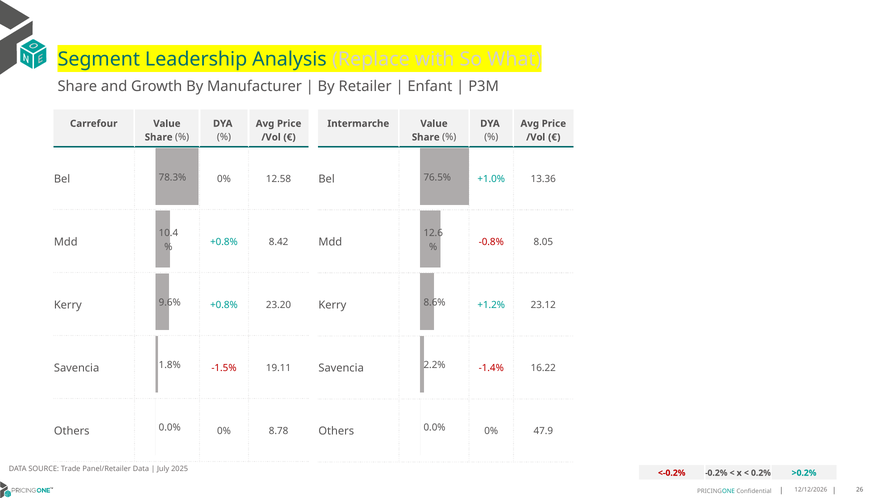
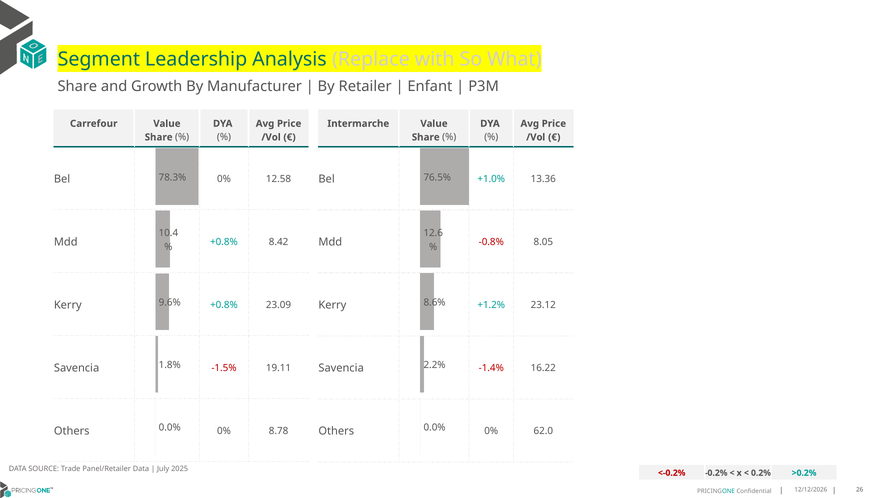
23.20: 23.20 -> 23.09
47.9: 47.9 -> 62.0
